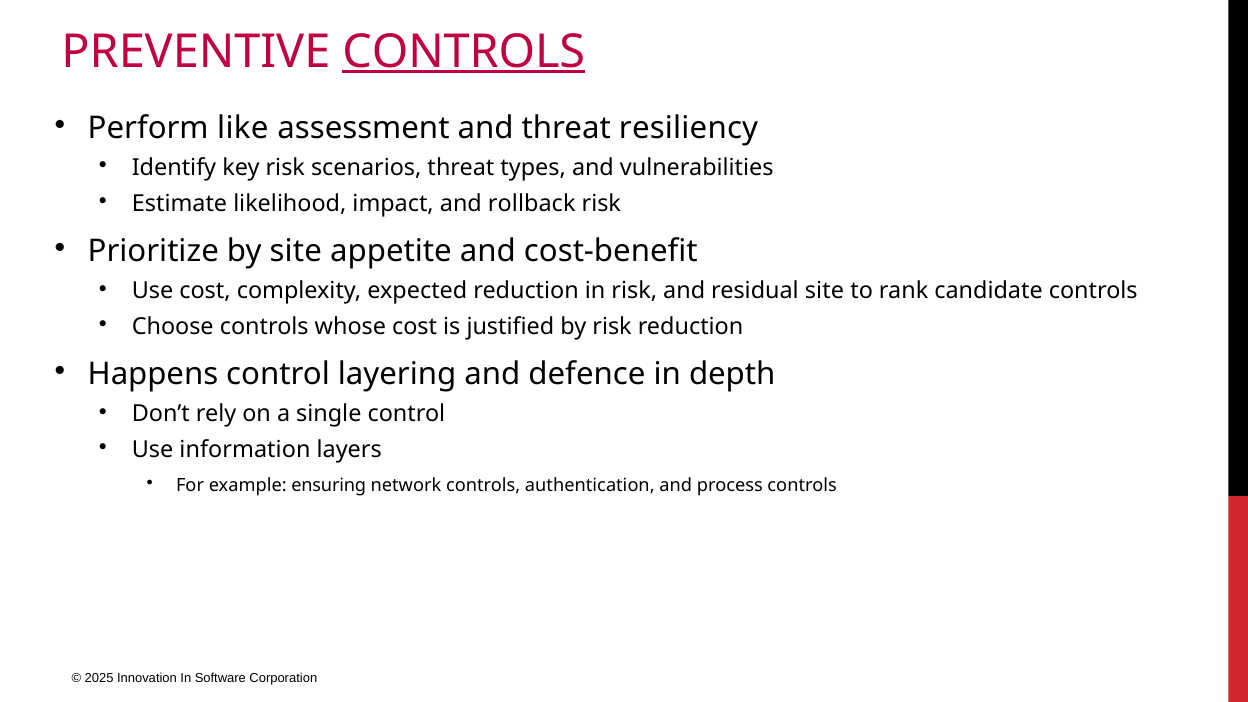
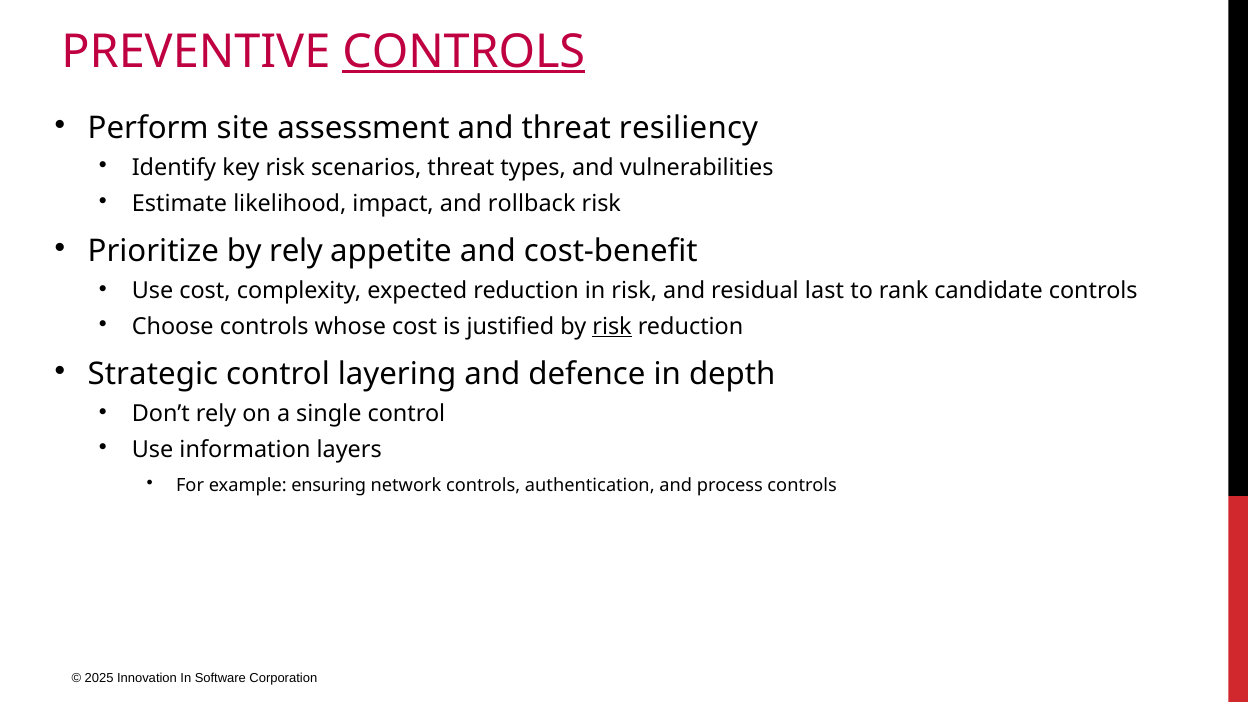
like: like -> site
by site: site -> rely
residual site: site -> last
risk at (612, 327) underline: none -> present
Happens: Happens -> Strategic
